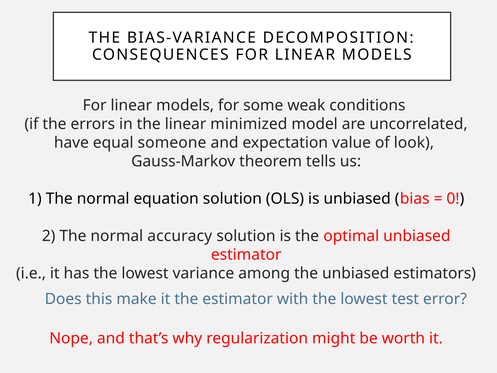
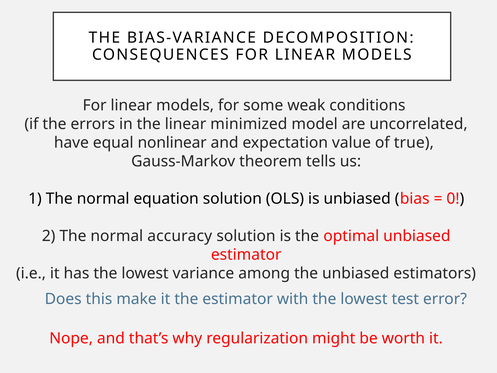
someone: someone -> nonlinear
look: look -> true
